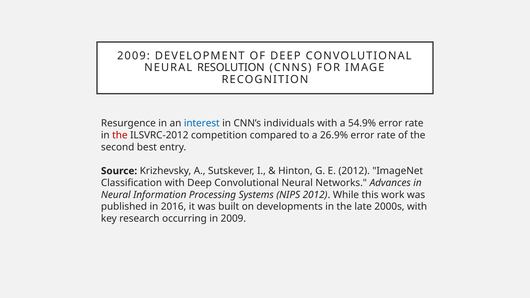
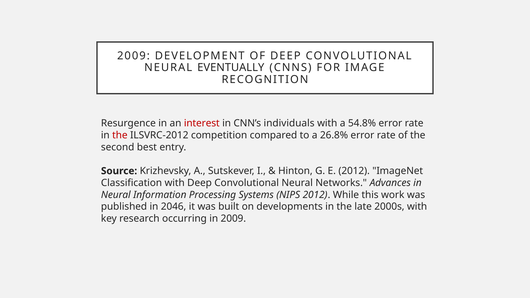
RESOLUTION: RESOLUTION -> EVENTUALLY
interest colour: blue -> red
54.9%: 54.9% -> 54.8%
26.9%: 26.9% -> 26.8%
2016: 2016 -> 2046
